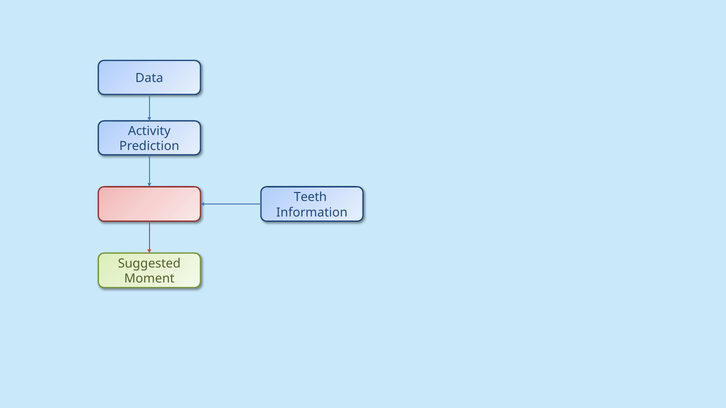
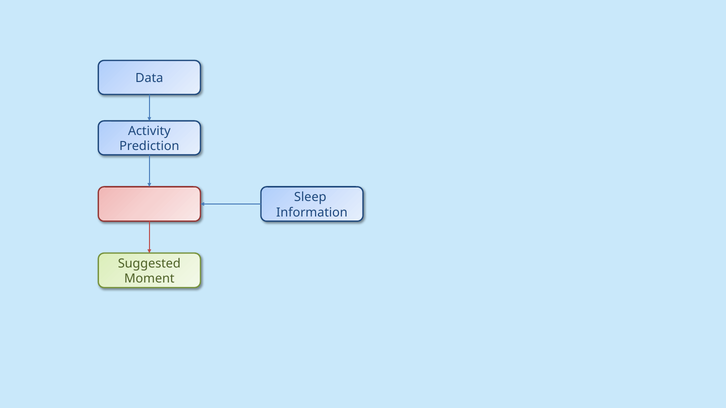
Teeth: Teeth -> Sleep
